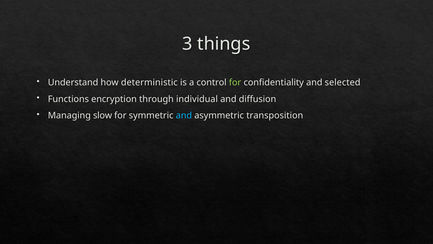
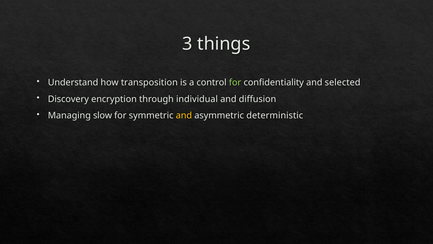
deterministic: deterministic -> transposition
Functions: Functions -> Discovery
and at (184, 115) colour: light blue -> yellow
transposition: transposition -> deterministic
